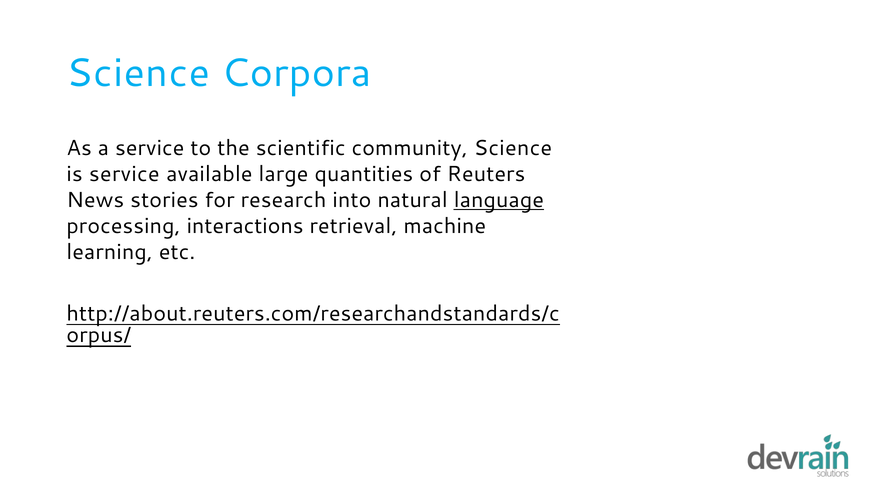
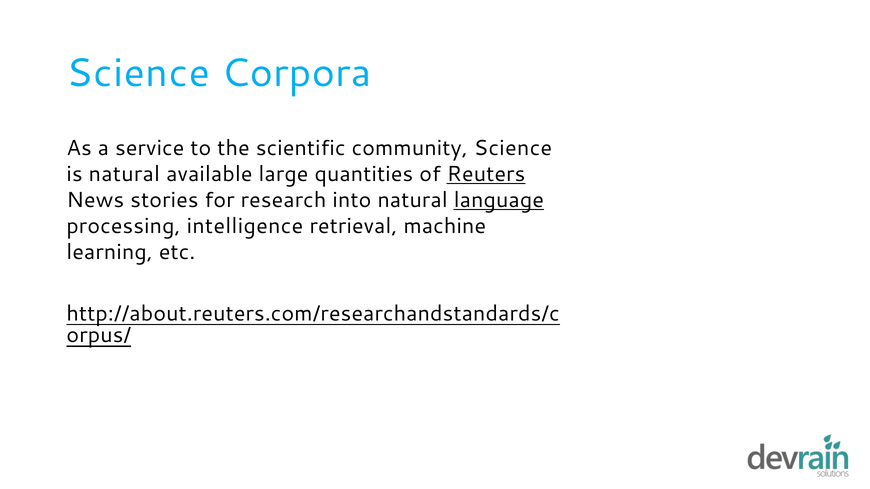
is service: service -> natural
Reuters underline: none -> present
interactions: interactions -> intelligence
